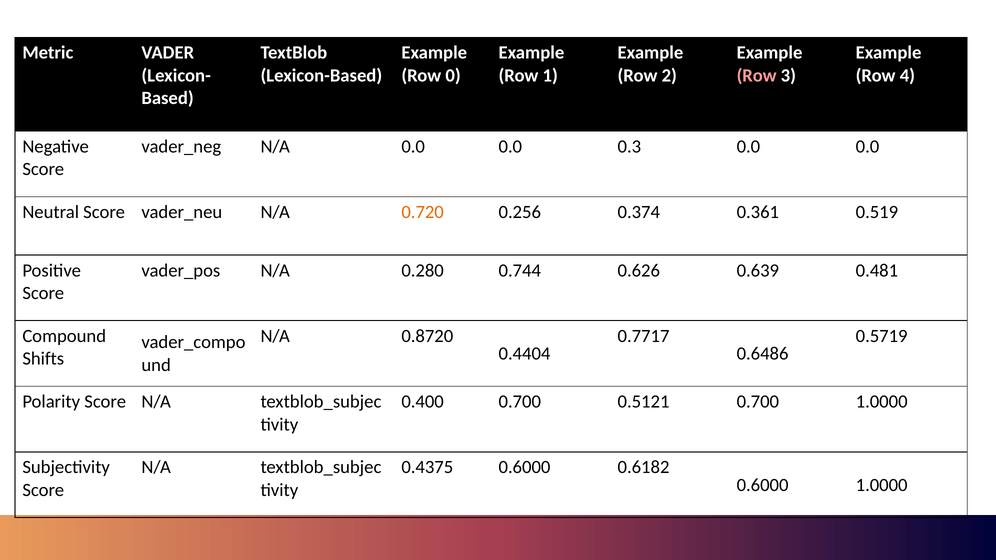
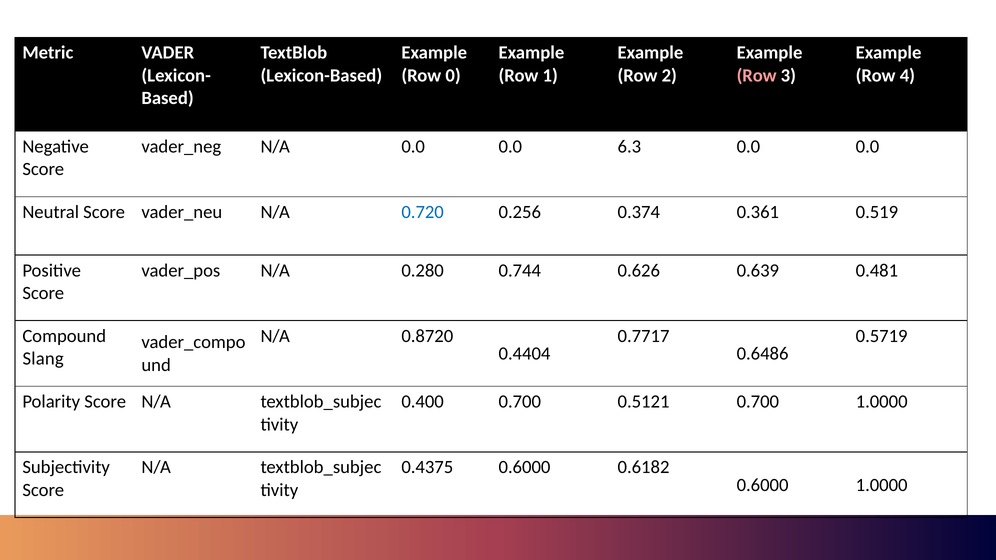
0.3: 0.3 -> 6.3
0.720 colour: orange -> blue
Shifts: Shifts -> Slang
